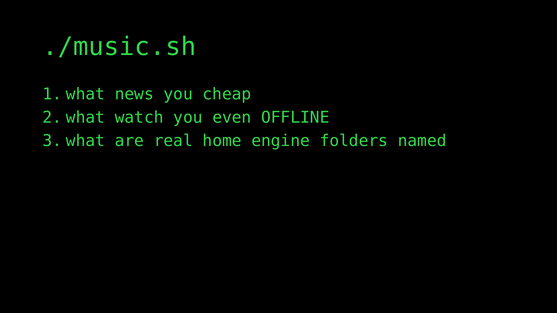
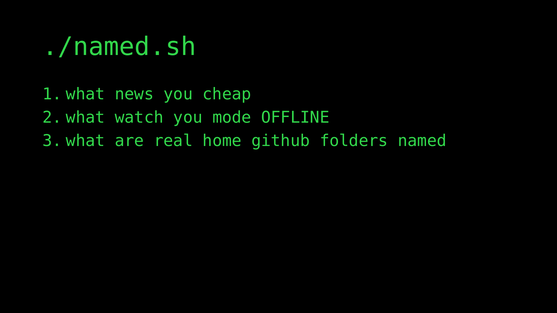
./music.sh: ./music.sh -> ./named.sh
even: even -> mode
engine: engine -> github
